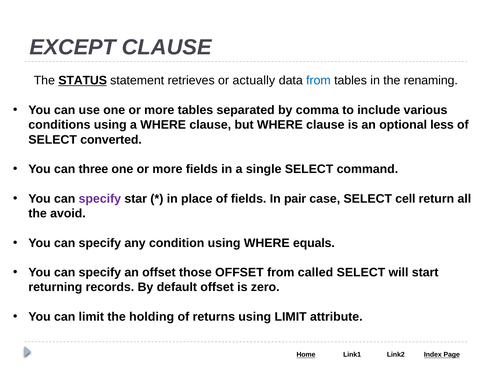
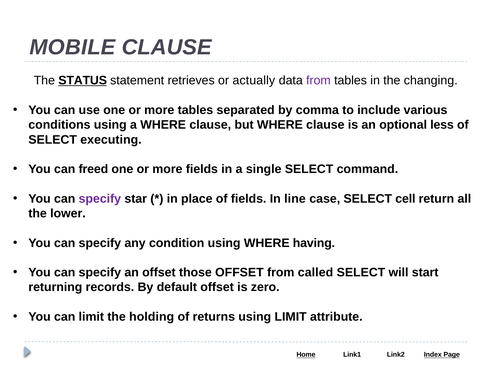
EXCEPT: EXCEPT -> MOBILE
from at (318, 80) colour: blue -> purple
renaming: renaming -> changing
converted: converted -> executing
three: three -> freed
pair: pair -> line
avoid: avoid -> lower
equals: equals -> having
